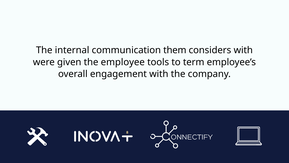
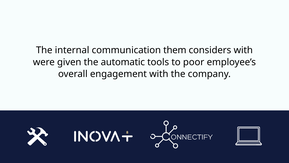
employee: employee -> automatic
term: term -> poor
